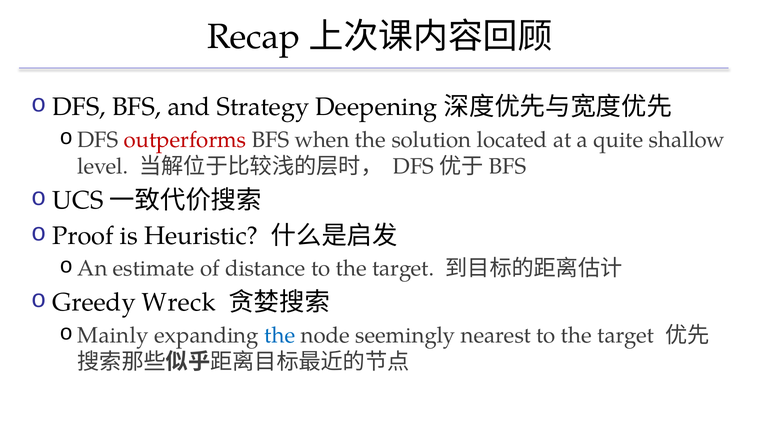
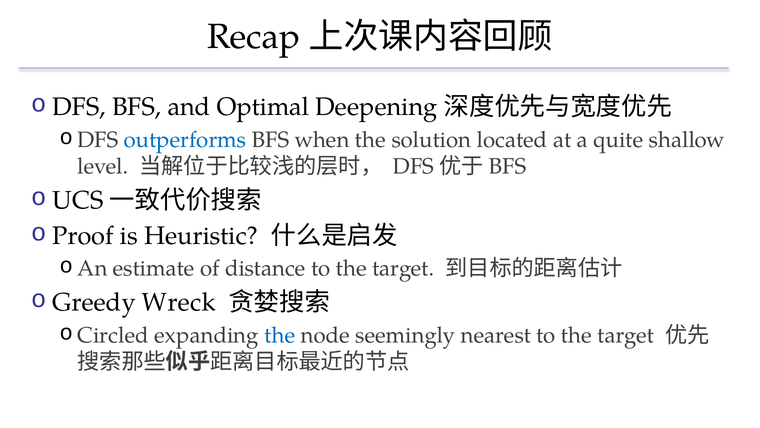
Strategy: Strategy -> Optimal
outperforms colour: red -> blue
Mainly: Mainly -> Circled
